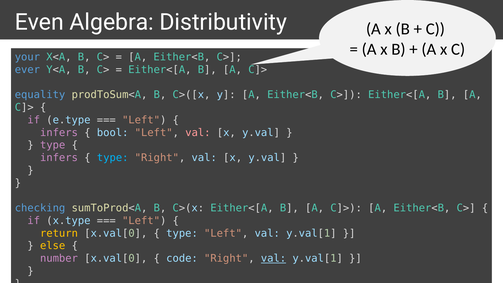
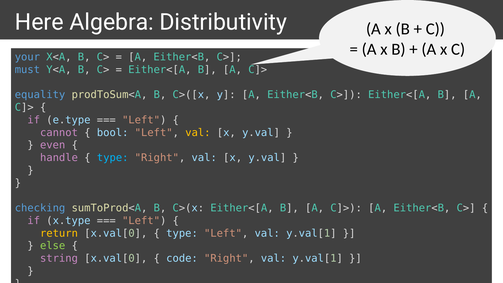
Even: Even -> Here
ever: ever -> must
infers at (59, 133): infers -> cannot
val at (198, 133) colour: pink -> yellow
type at (53, 145): type -> even
infers at (59, 158): infers -> handle
else colour: yellow -> light green
number: number -> string
val at (274, 258) underline: present -> none
